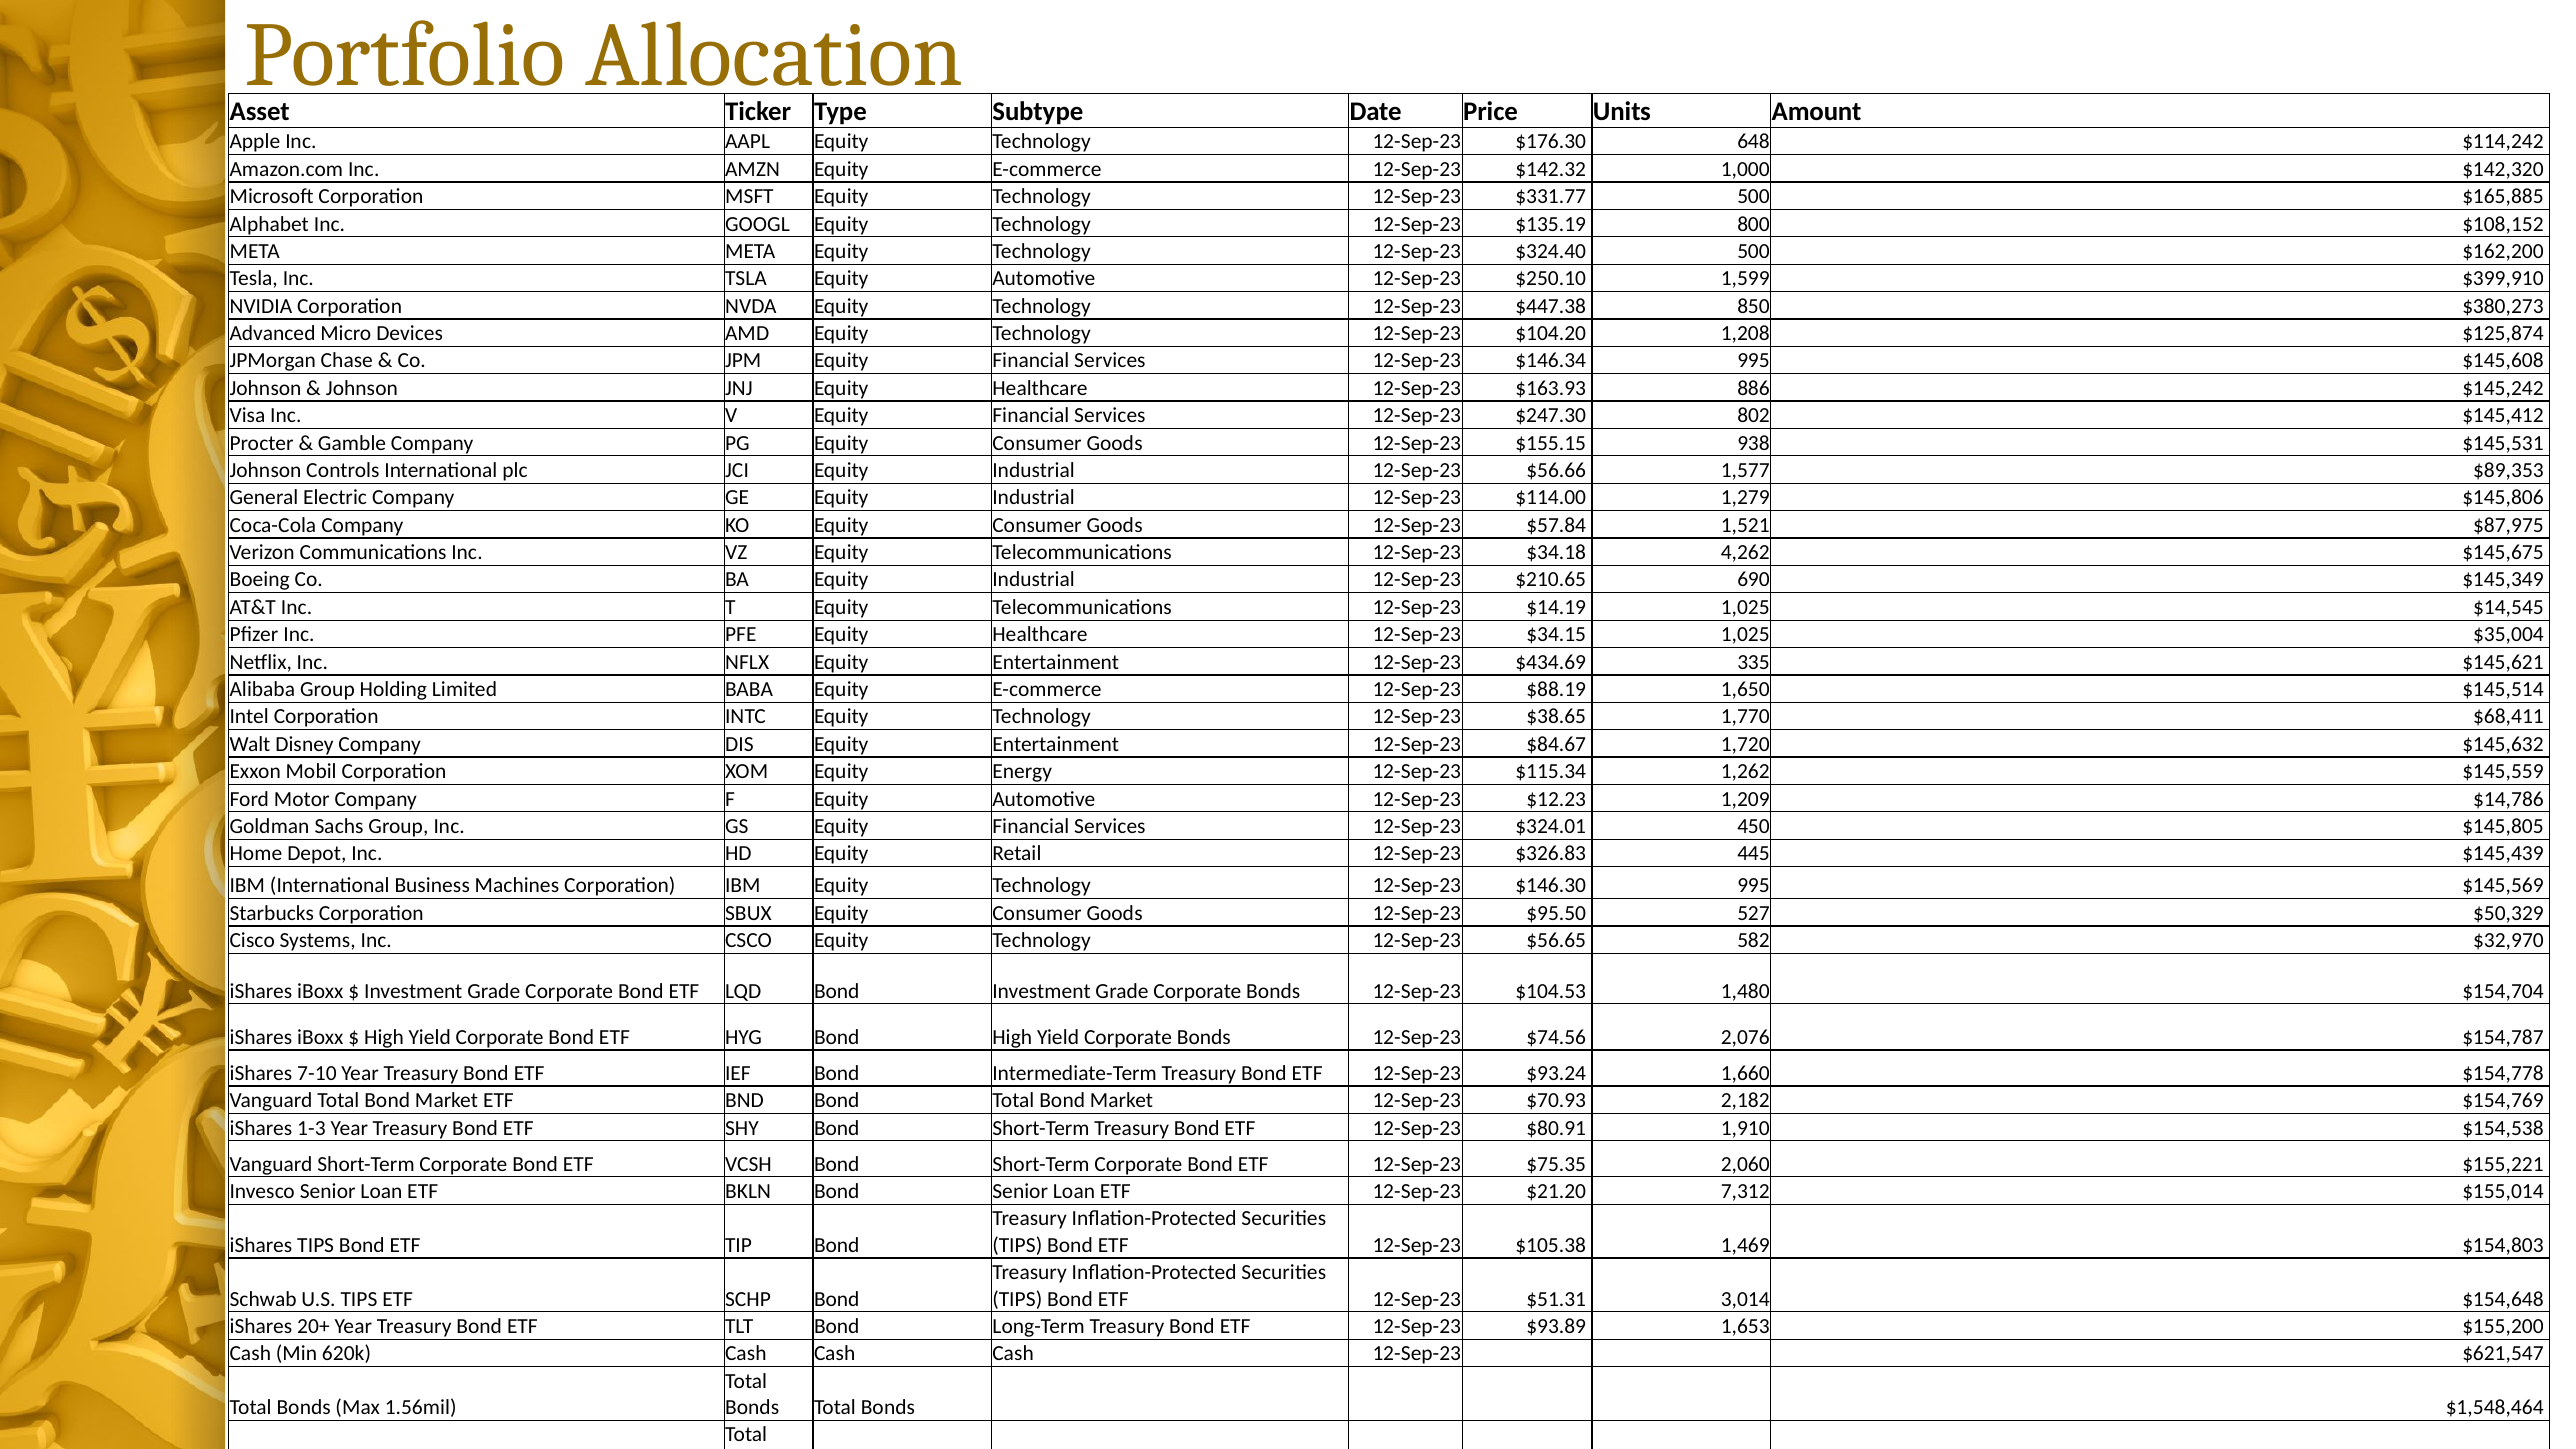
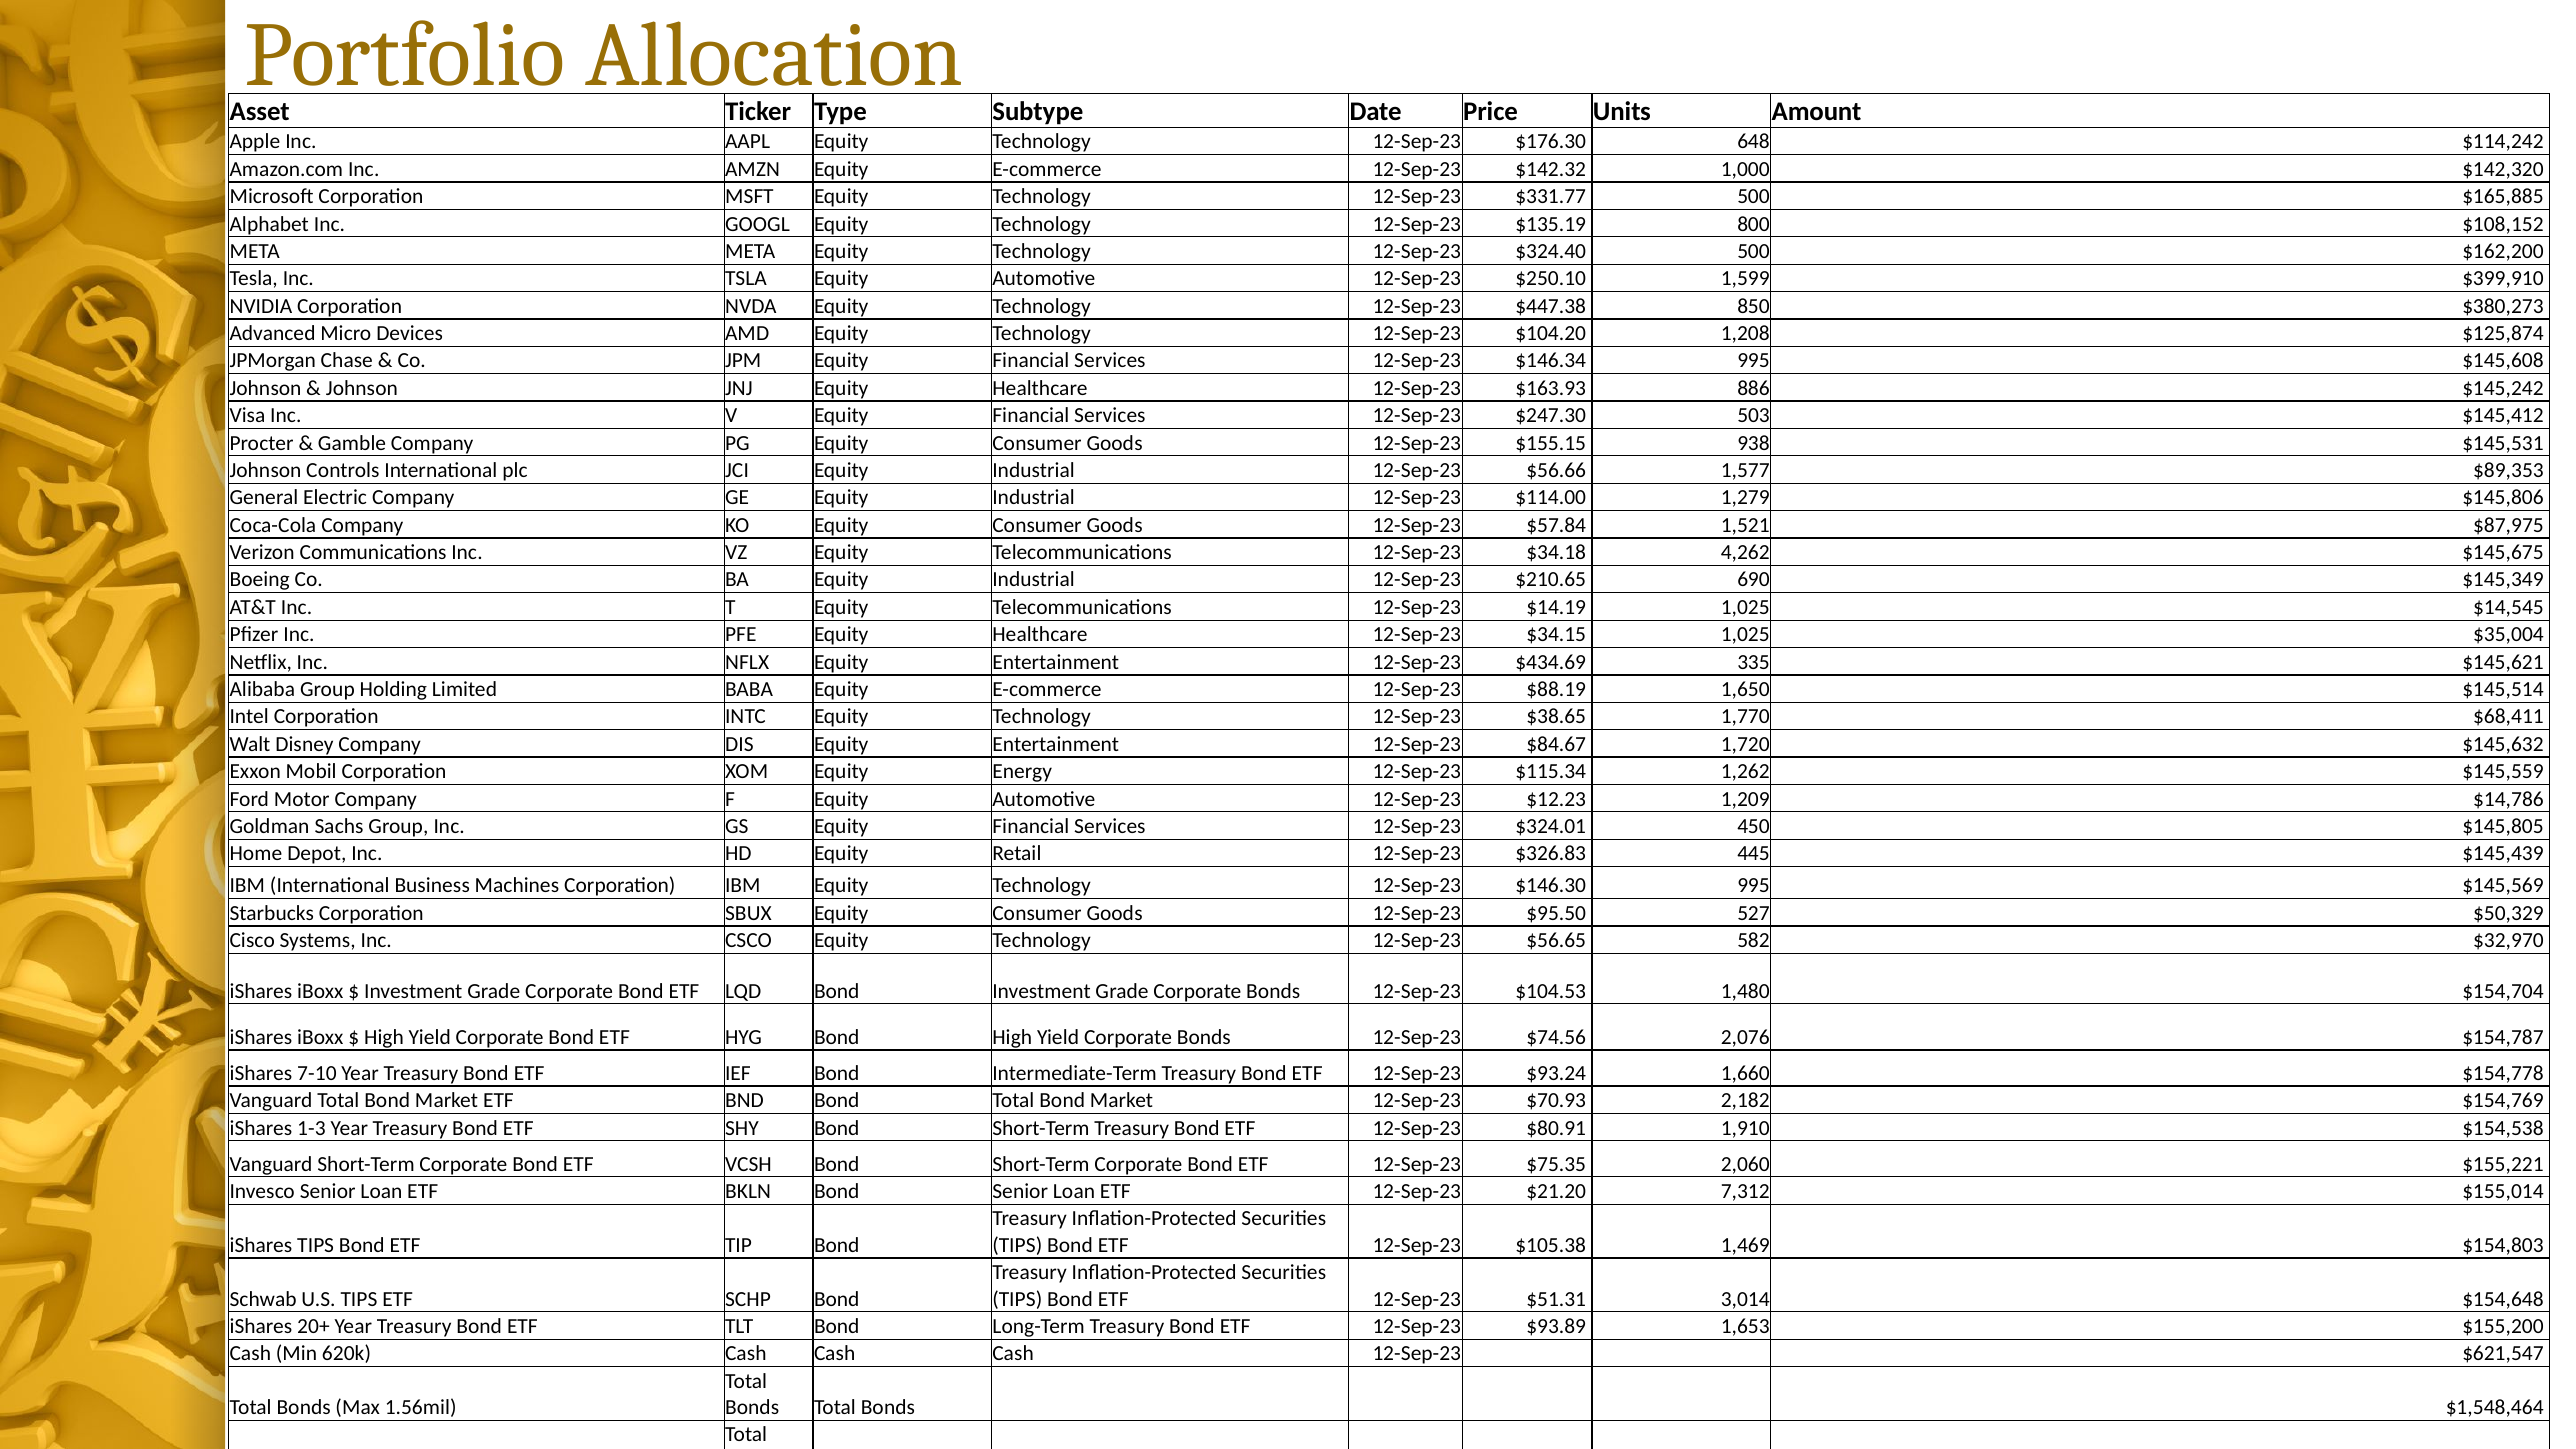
802: 802 -> 503
